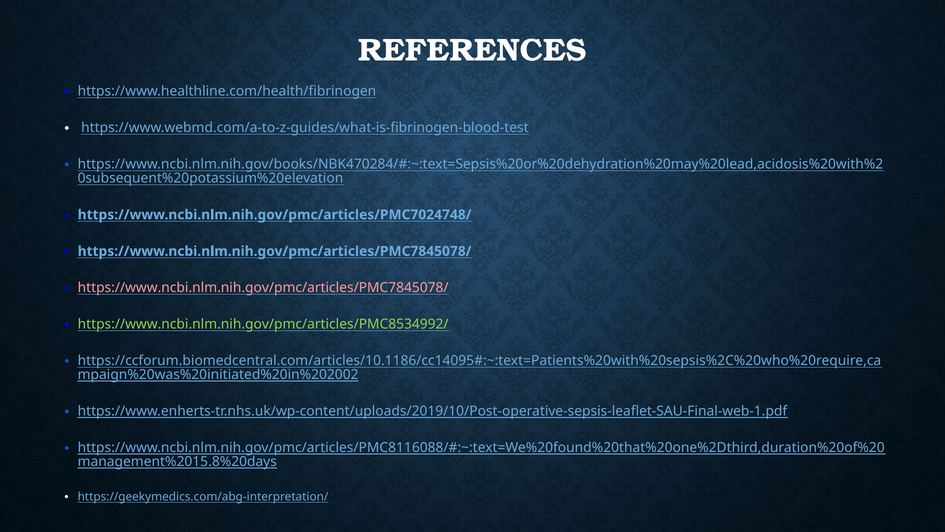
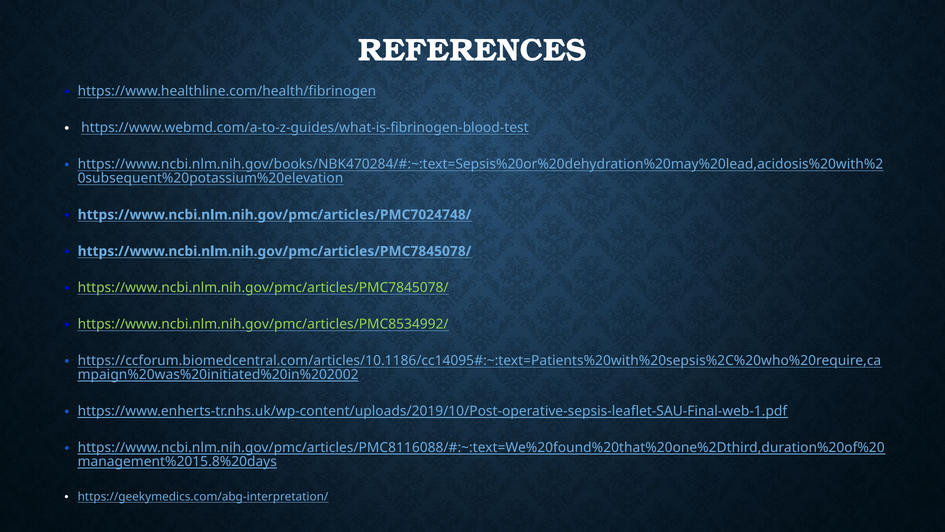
https://www.ncbi.nlm.nih.gov/pmc/articles/PMC7845078/ at (263, 288) colour: pink -> light green
